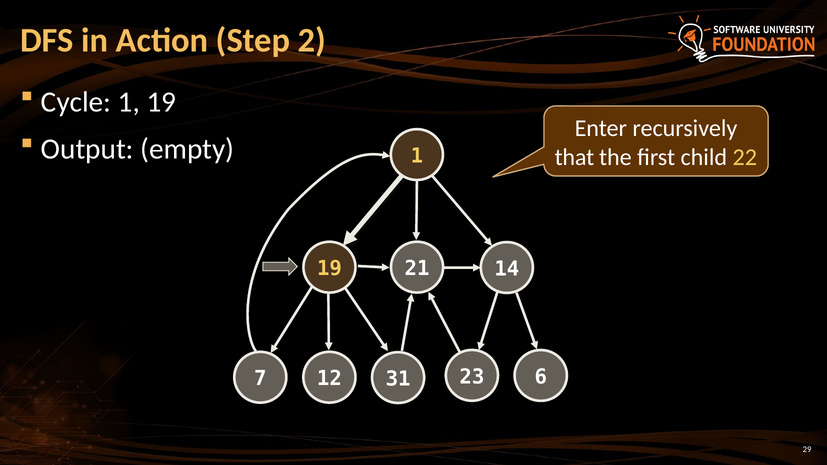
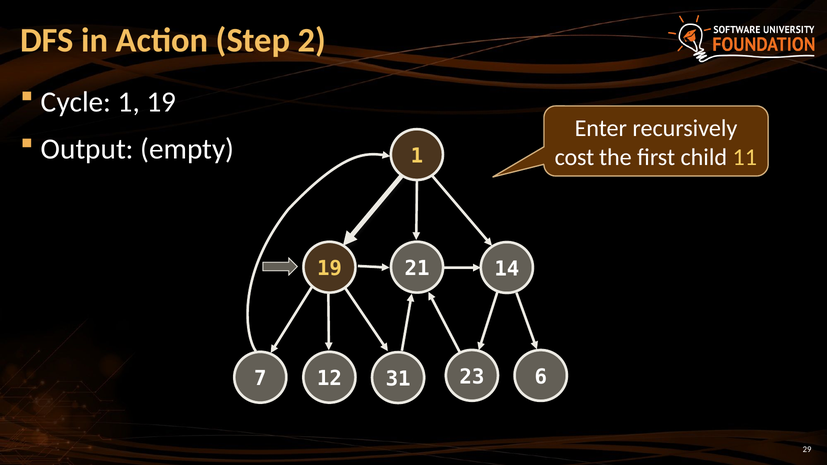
that: that -> cost
22: 22 -> 11
